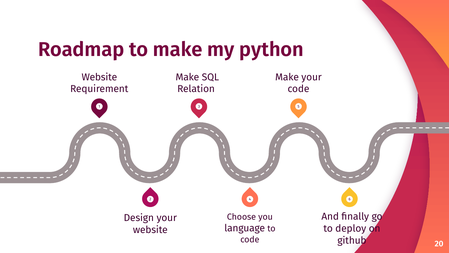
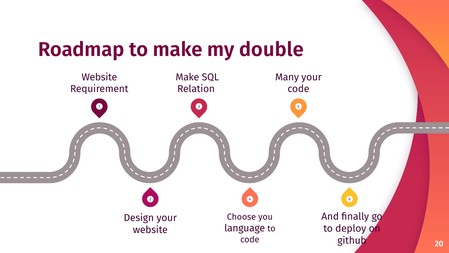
python: python -> double
Make at (287, 77): Make -> Many
